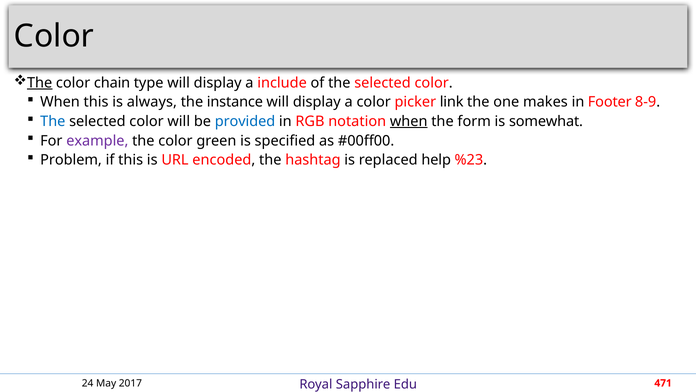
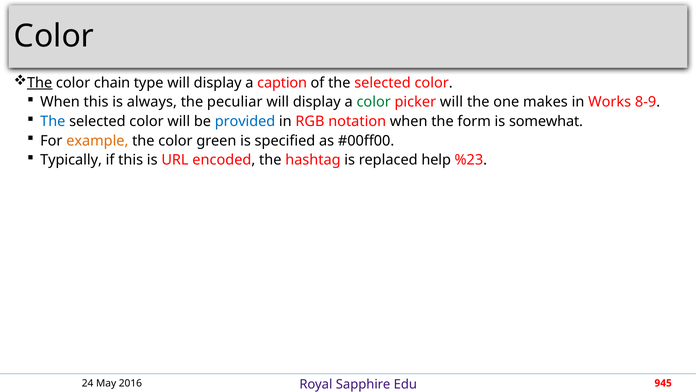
include: include -> caption
instance: instance -> peculiar
color at (374, 102) colour: black -> green
picker link: link -> will
Footer: Footer -> Works
when at (409, 121) underline: present -> none
example colour: purple -> orange
Problem: Problem -> Typically
2017: 2017 -> 2016
471: 471 -> 945
